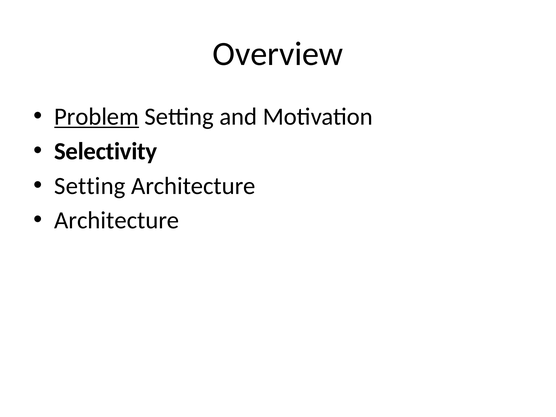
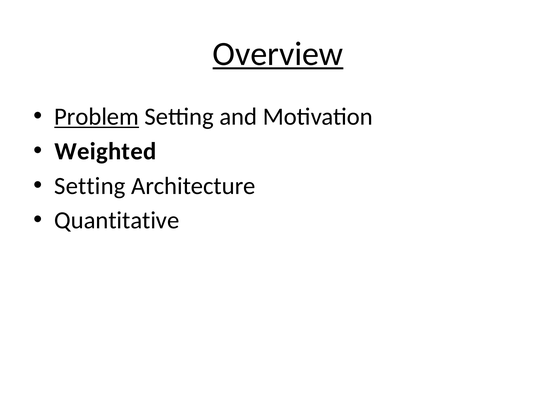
Overview underline: none -> present
Selectivity: Selectivity -> Weighted
Architecture at (117, 220): Architecture -> Quantitative
